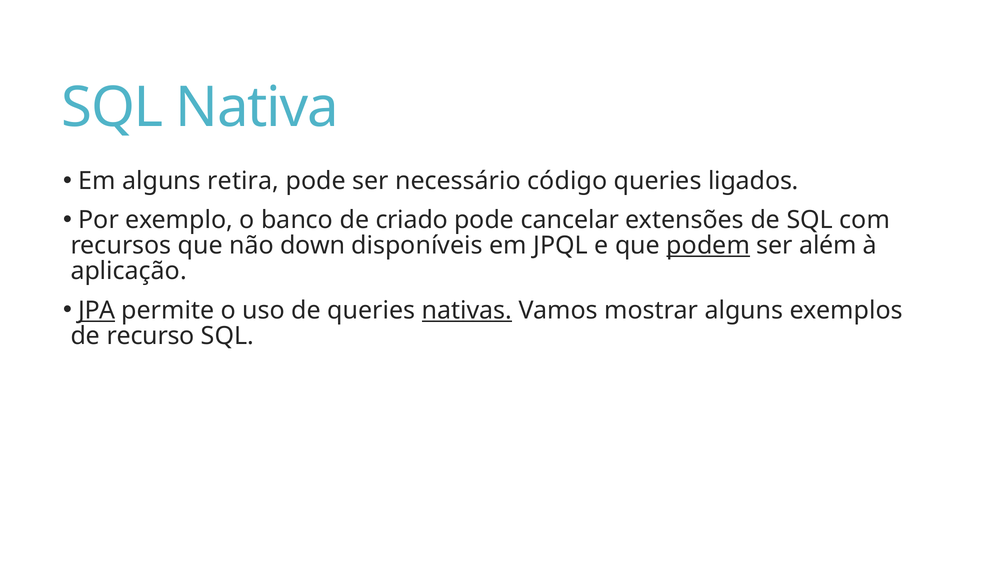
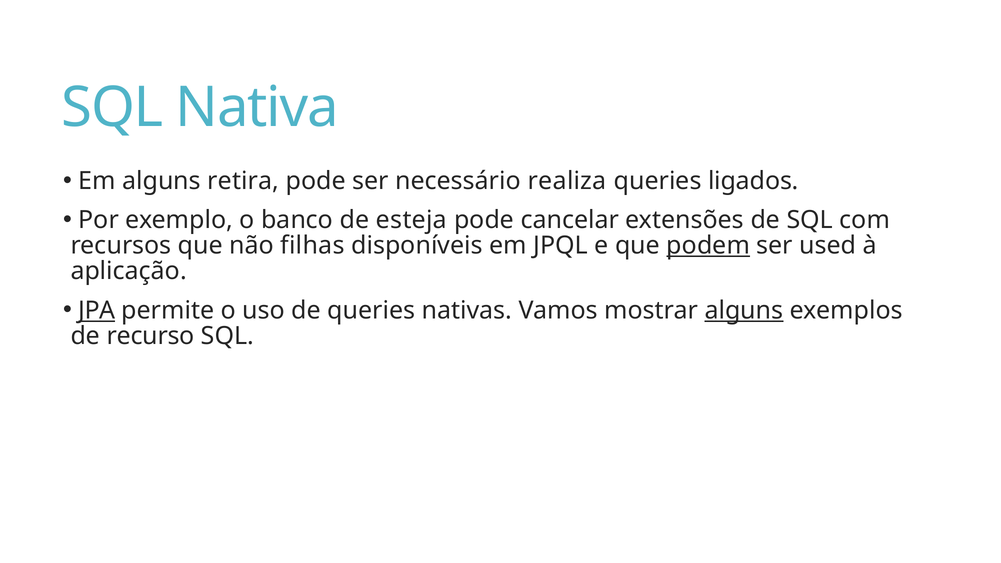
código: código -> realiza
criado: criado -> esteja
down: down -> filhas
além: além -> used
nativas underline: present -> none
alguns at (744, 310) underline: none -> present
